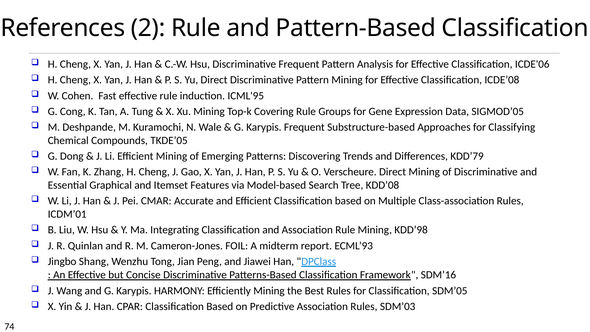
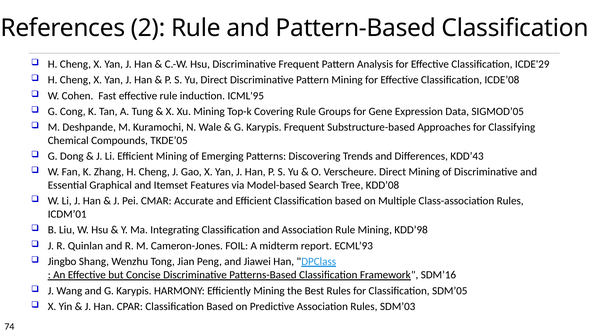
ICDE'06: ICDE'06 -> ICDE'29
KDD’79: KDD’79 -> KDD’43
